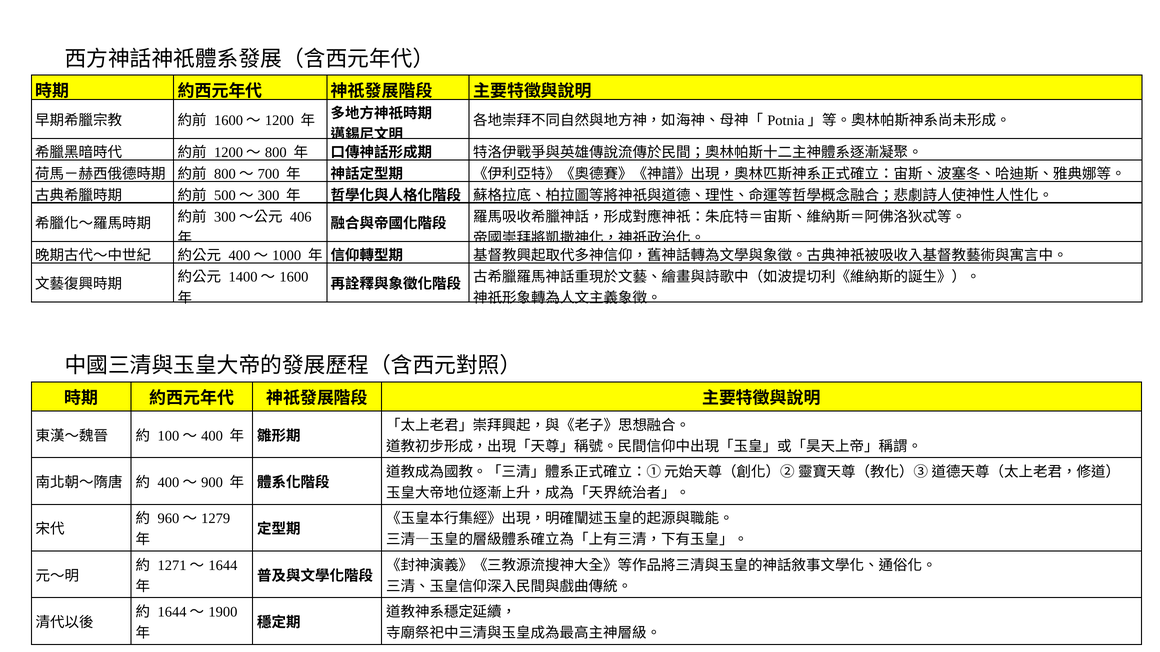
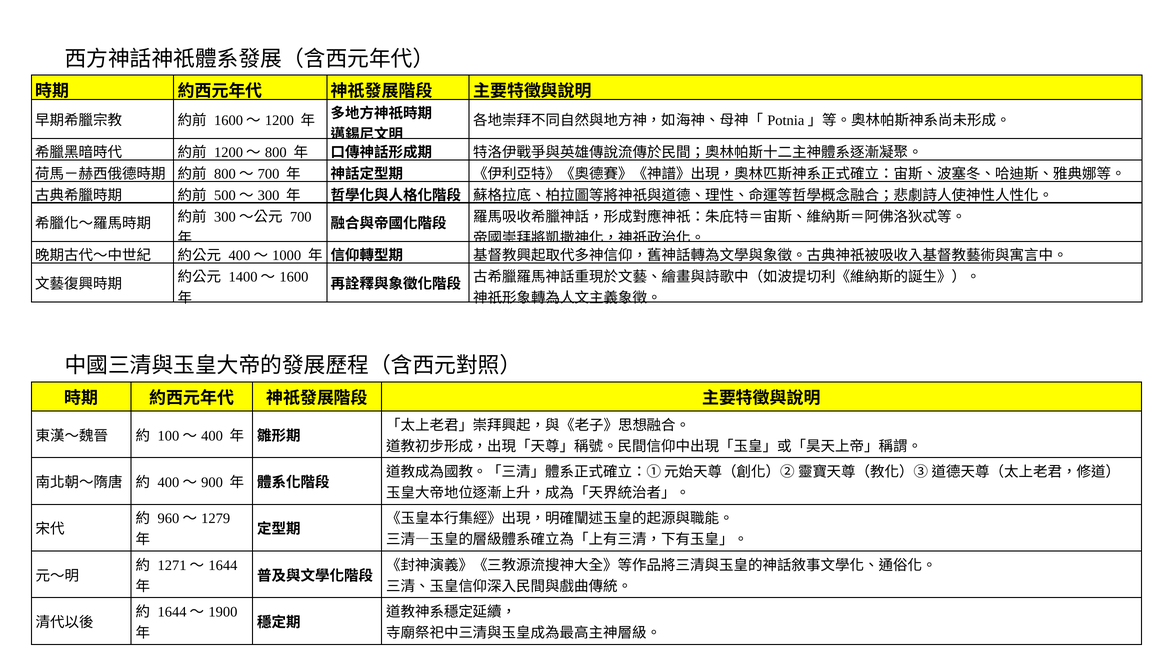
406 at (301, 217): 406 -> 700
